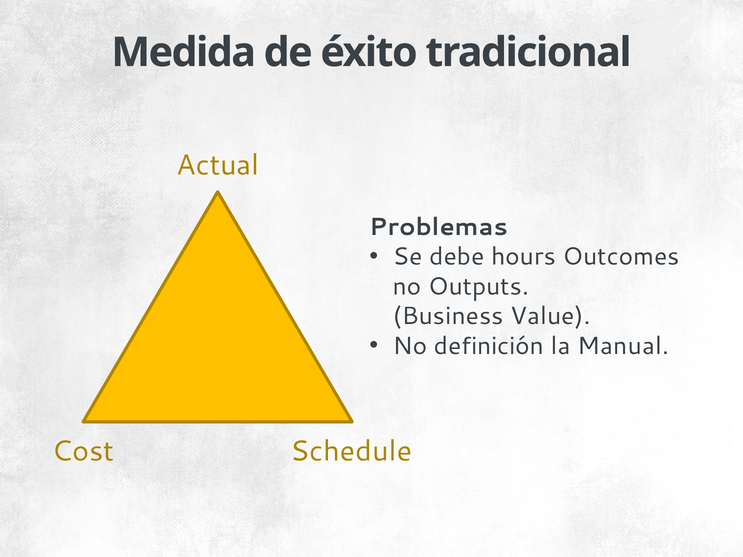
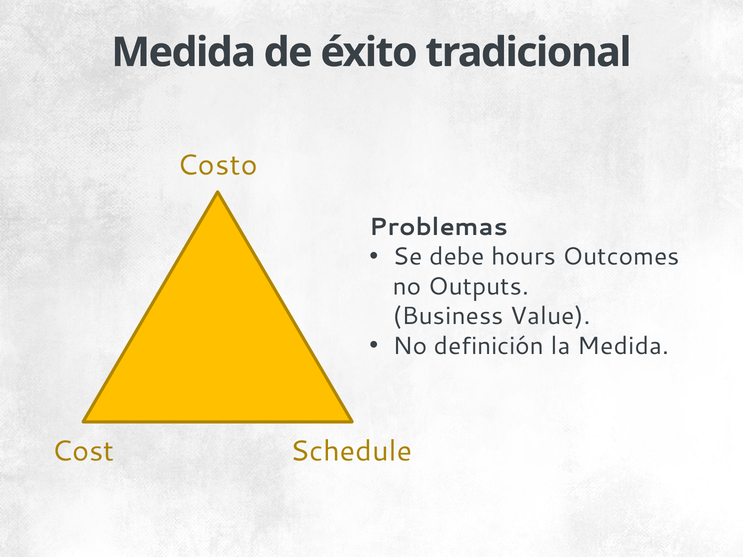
Actual: Actual -> Costo
la Manual: Manual -> Medida
